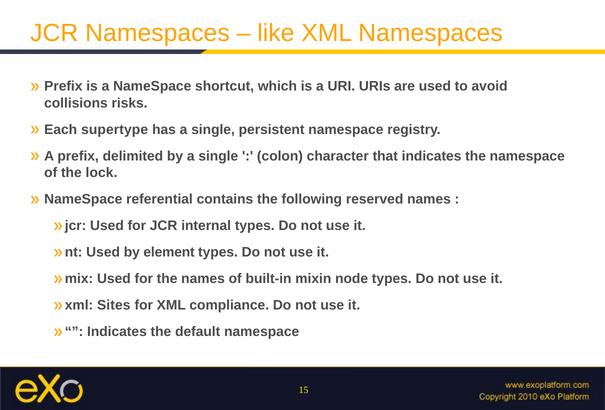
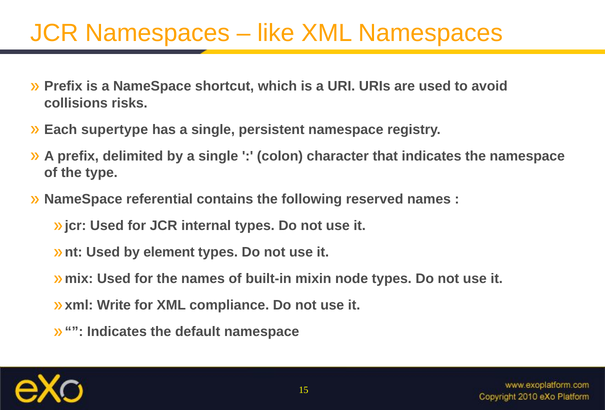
lock: lock -> type
Sites: Sites -> Write
